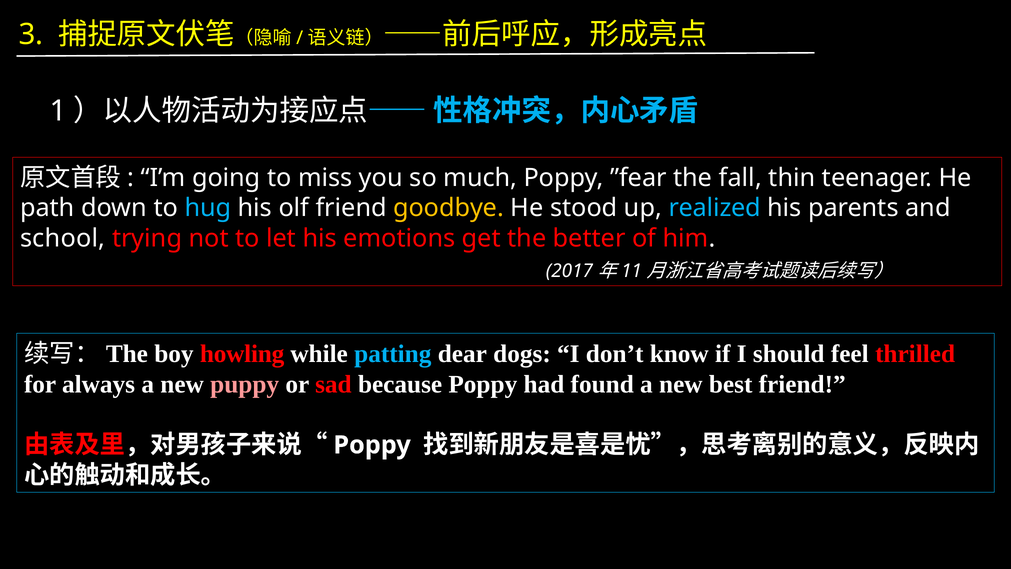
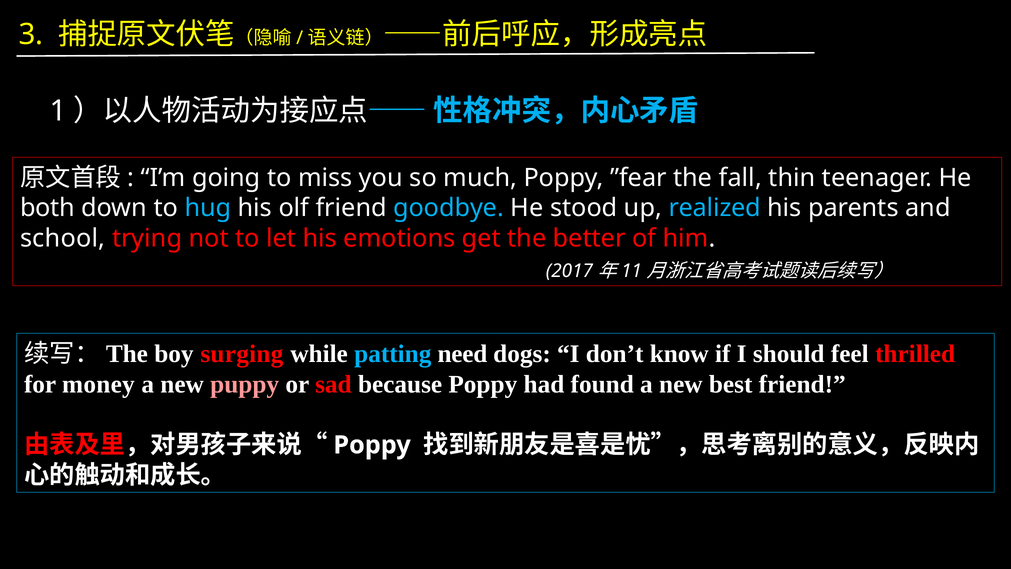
path: path -> both
goodbye colour: yellow -> light blue
howling: howling -> surging
dear: dear -> need
always: always -> money
